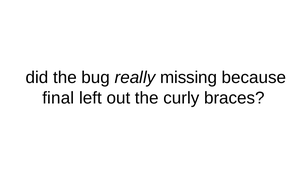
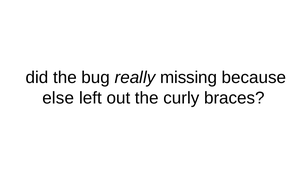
final: final -> else
